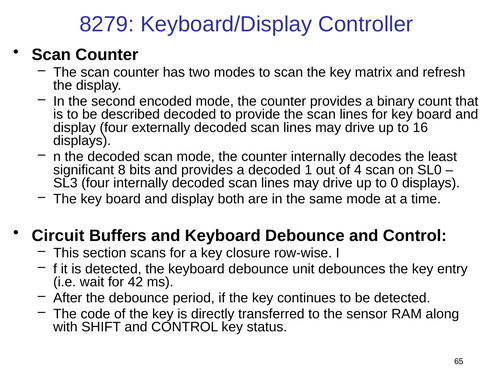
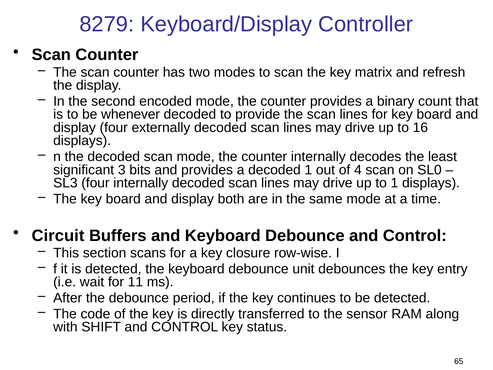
described: described -> whenever
8: 8 -> 3
to 0: 0 -> 1
42: 42 -> 11
